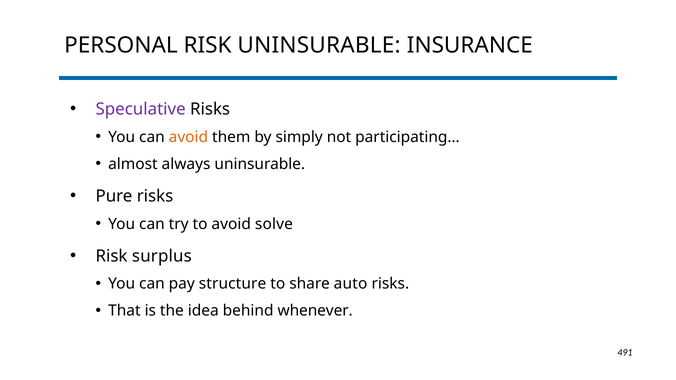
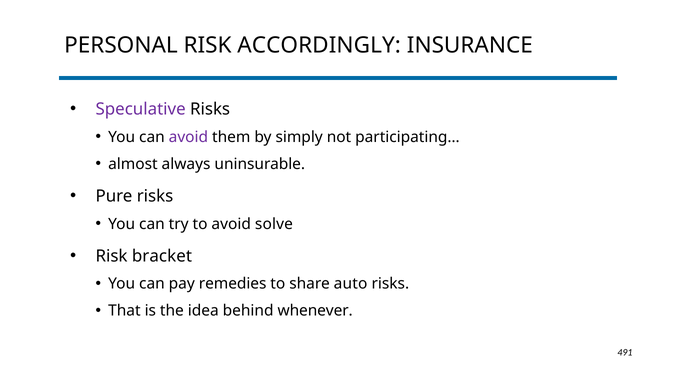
RISK UNINSURABLE: UNINSURABLE -> ACCORDINGLY
avoid at (188, 137) colour: orange -> purple
surplus: surplus -> bracket
structure: structure -> remedies
